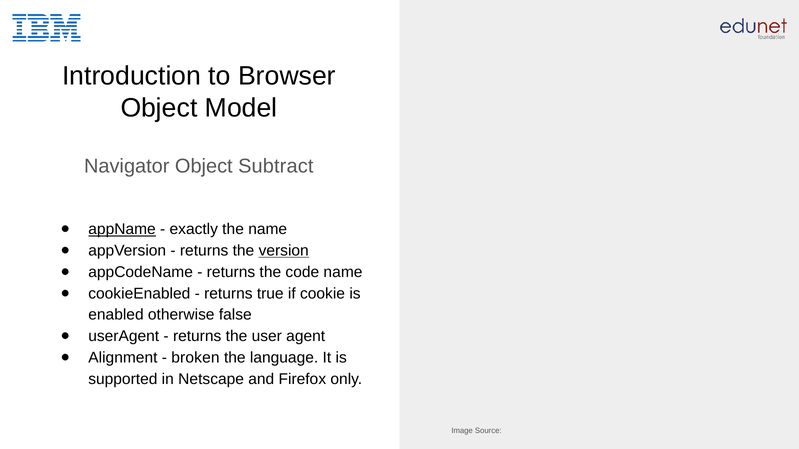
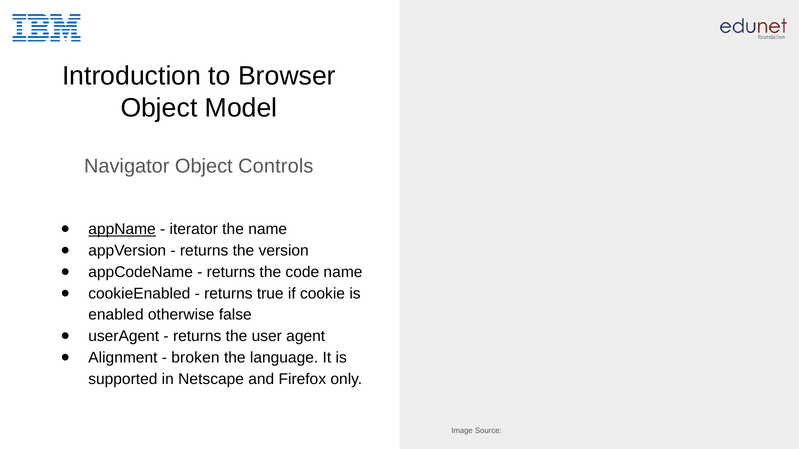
Subtract: Subtract -> Controls
exactly: exactly -> iterator
version underline: present -> none
